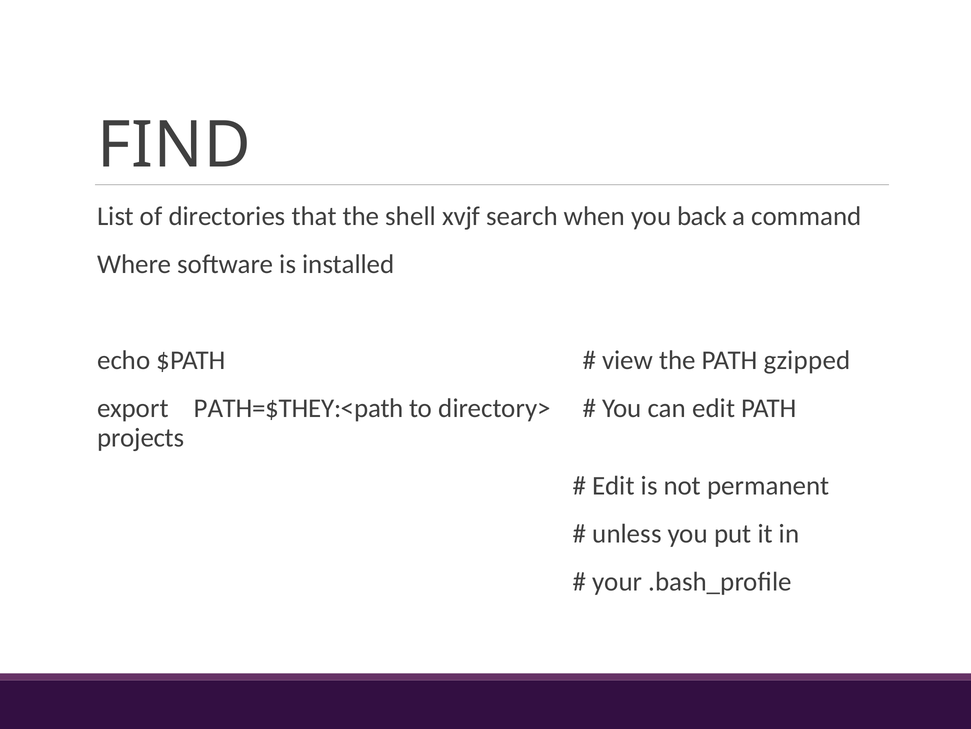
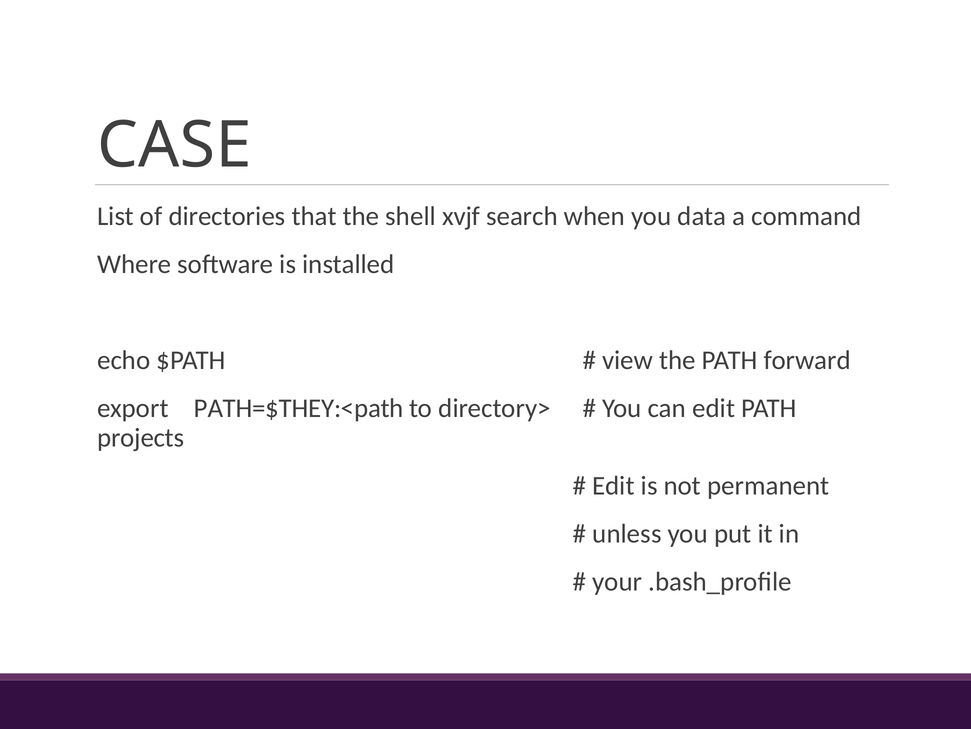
FIND: FIND -> CASE
back: back -> data
gzipped: gzipped -> forward
